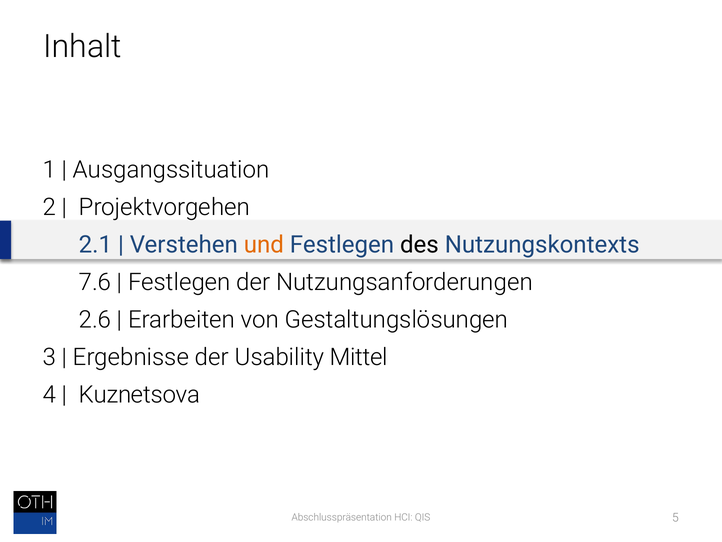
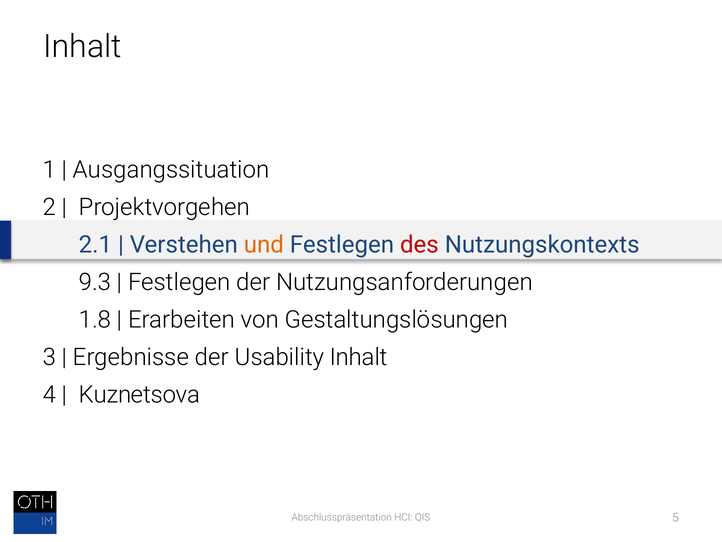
des colour: black -> red
7.6: 7.6 -> 9.3
2.6: 2.6 -> 1.8
Usability Mittel: Mittel -> Inhalt
